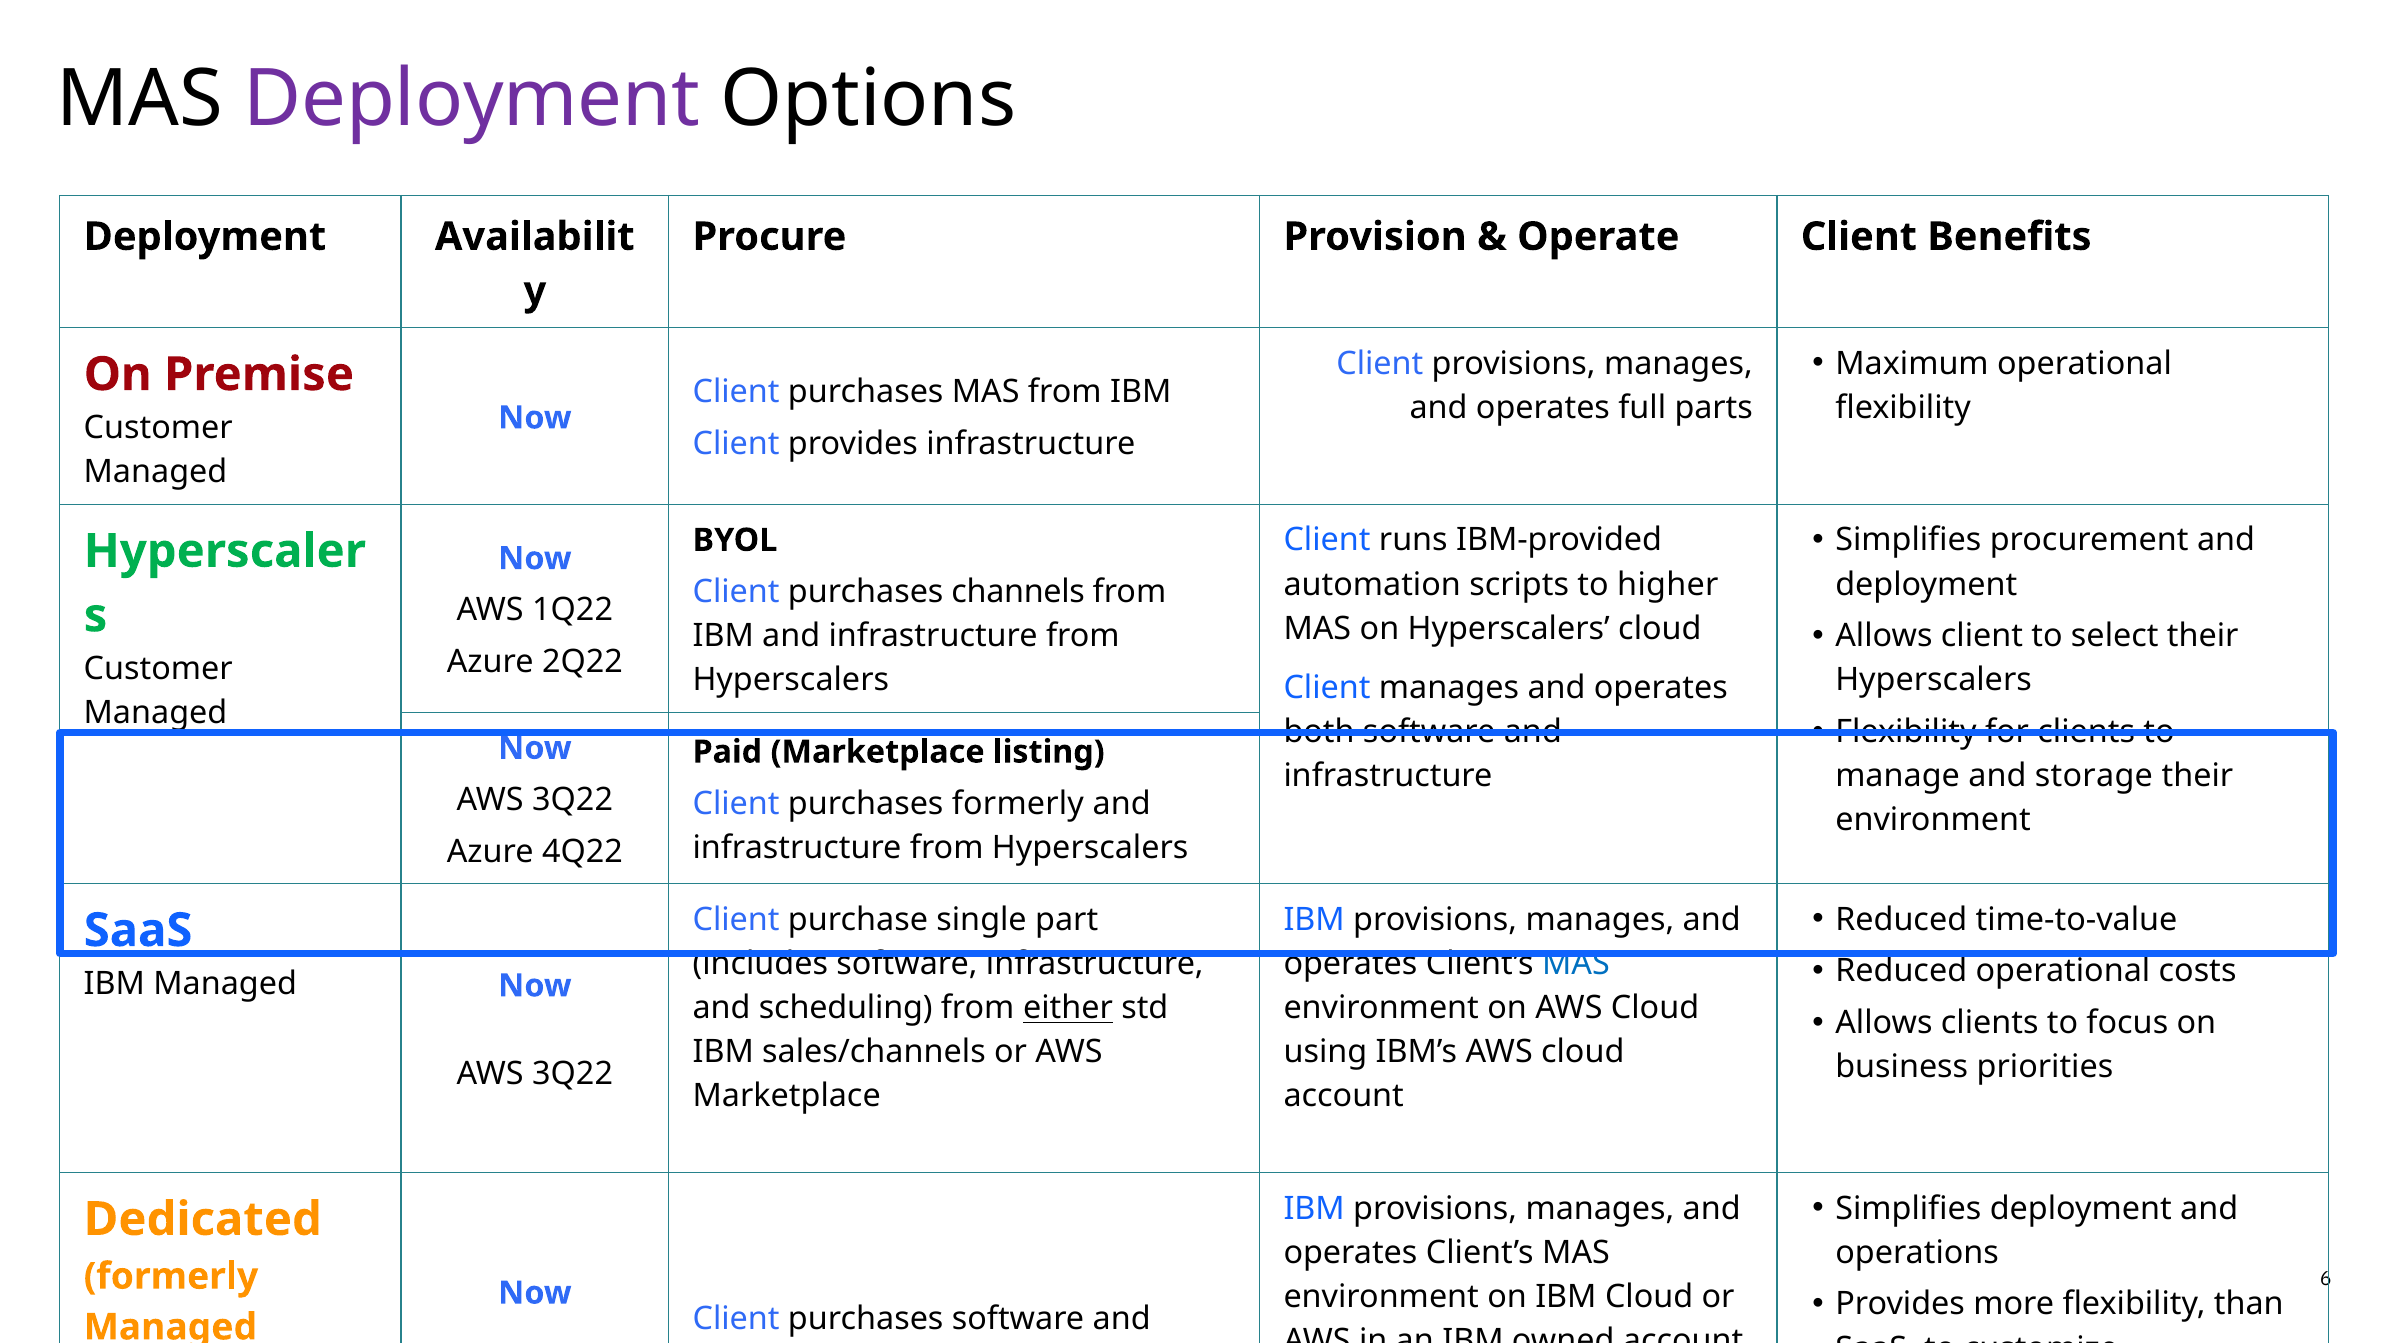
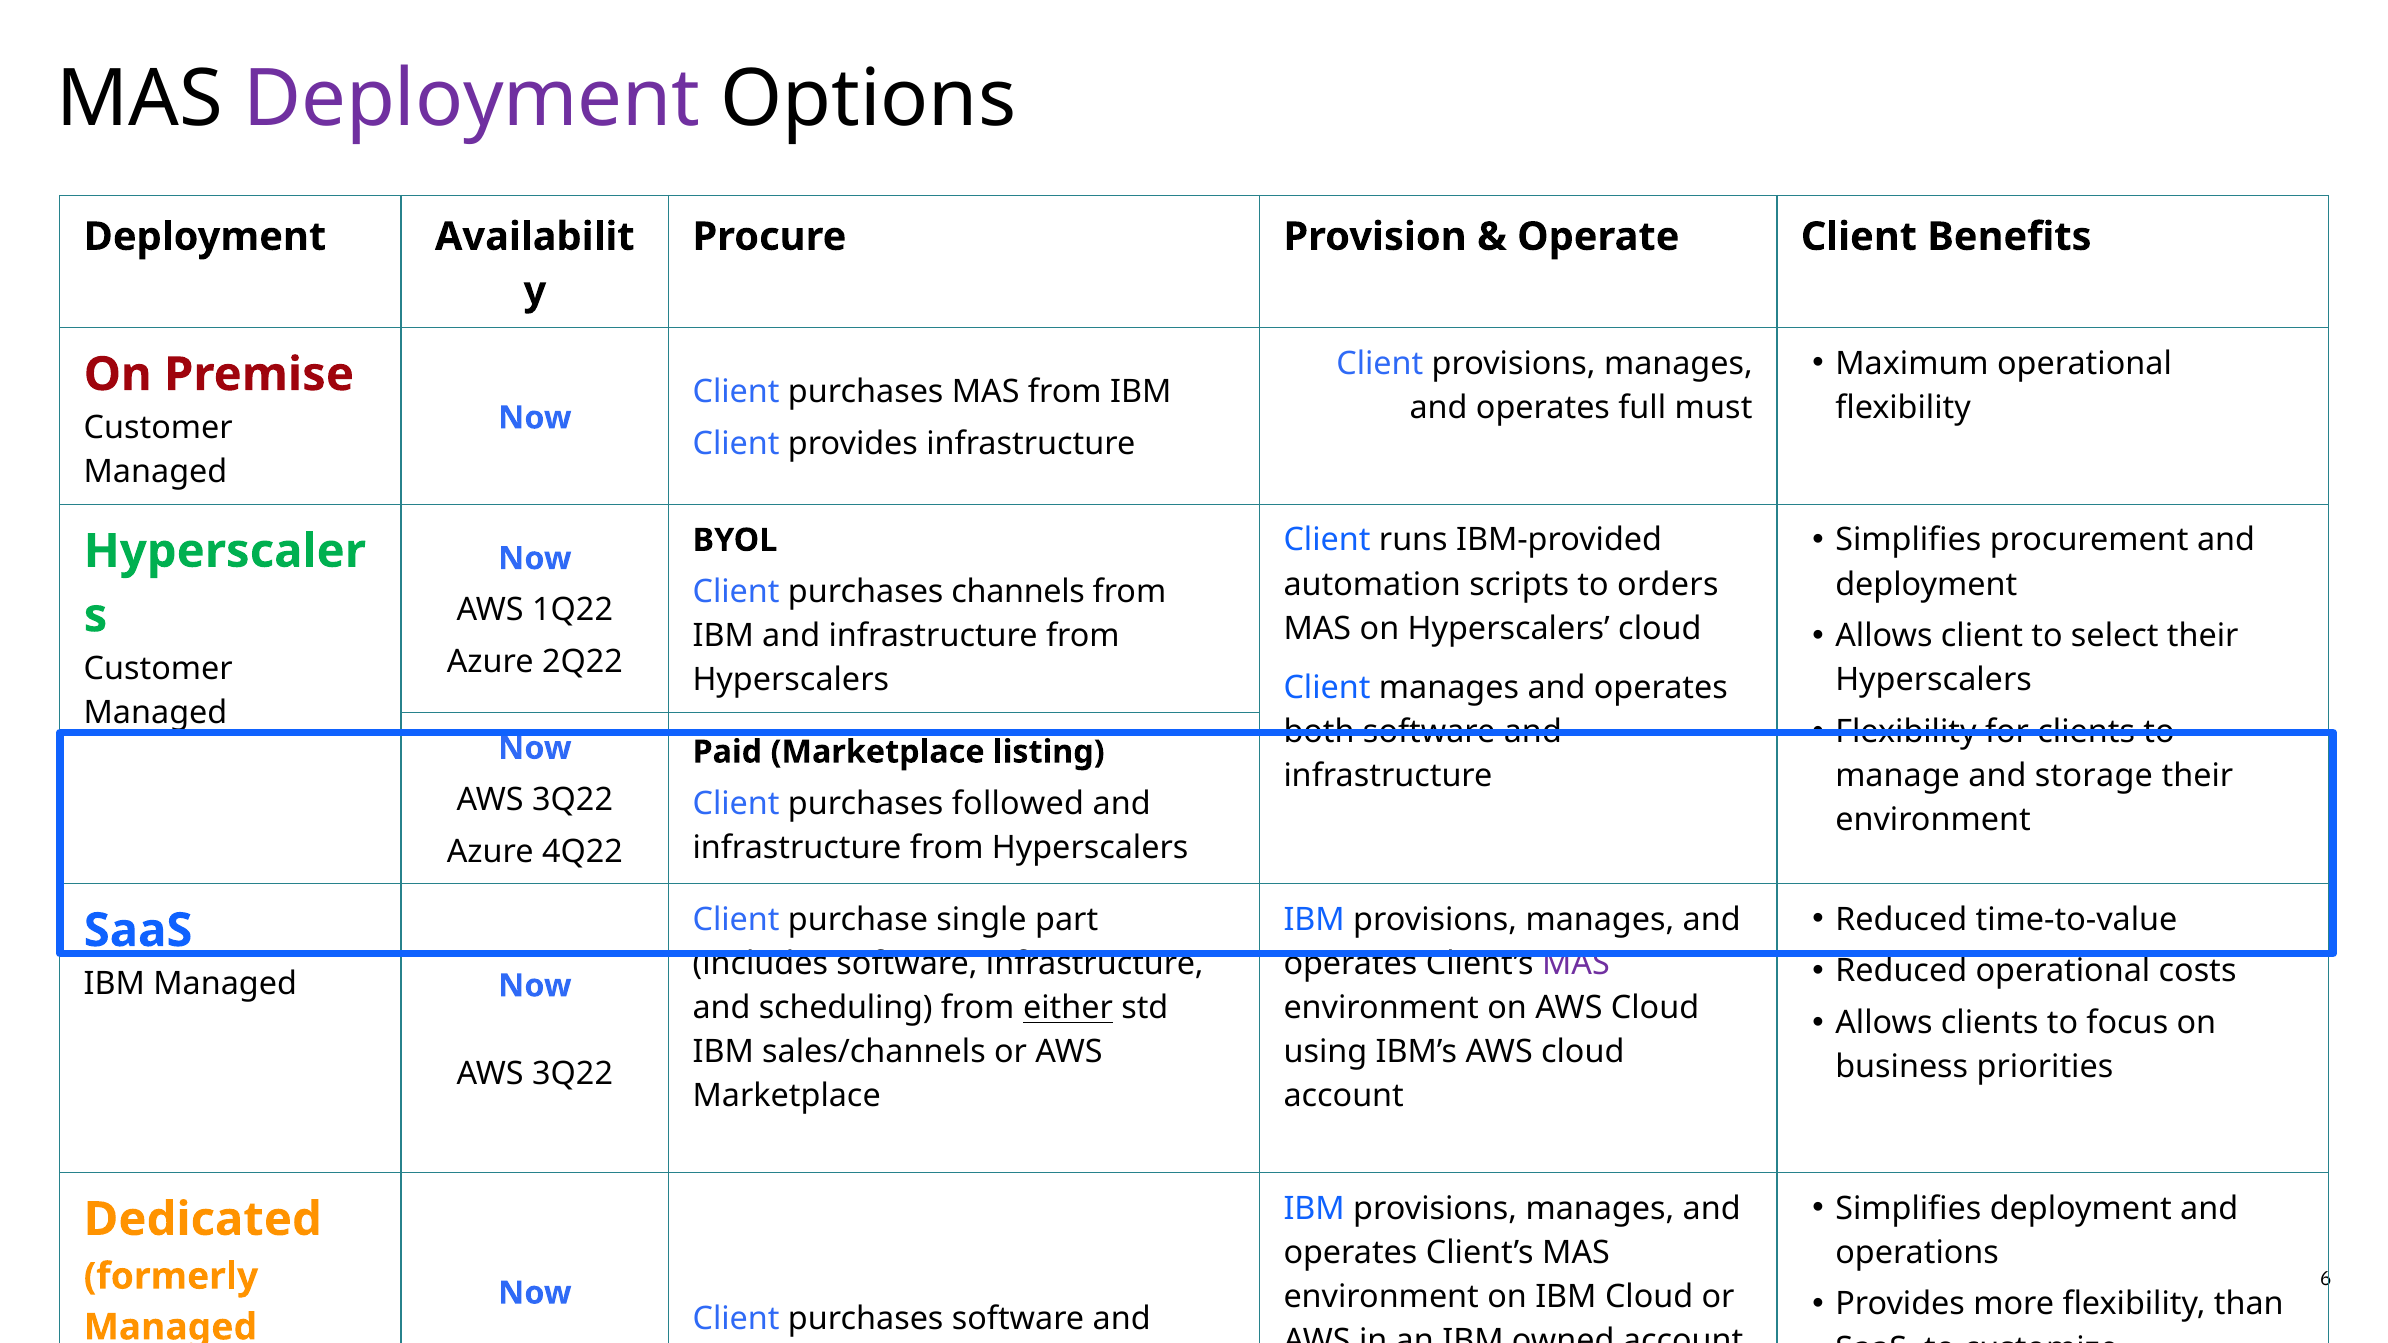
parts: parts -> must
higher: higher -> orders
purchases formerly: formerly -> followed
MAS at (1576, 964) colour: blue -> purple
